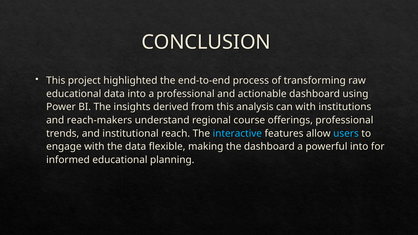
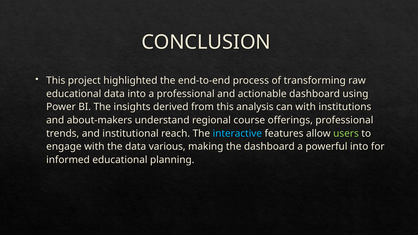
reach-makers: reach-makers -> about-makers
users colour: light blue -> light green
flexible: flexible -> various
